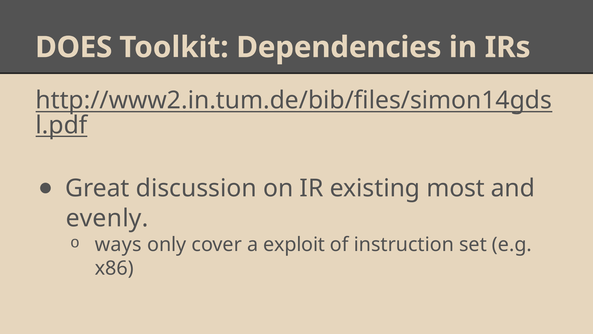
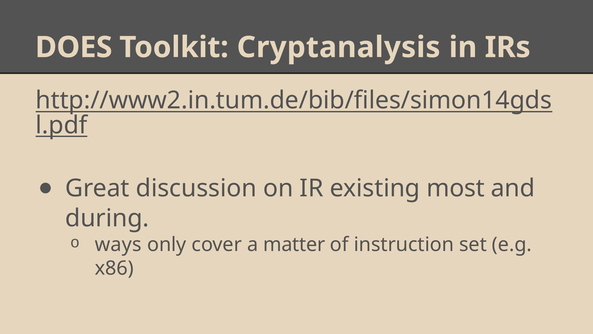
Dependencies: Dependencies -> Cryptanalysis
evenly: evenly -> during
exploit: exploit -> matter
